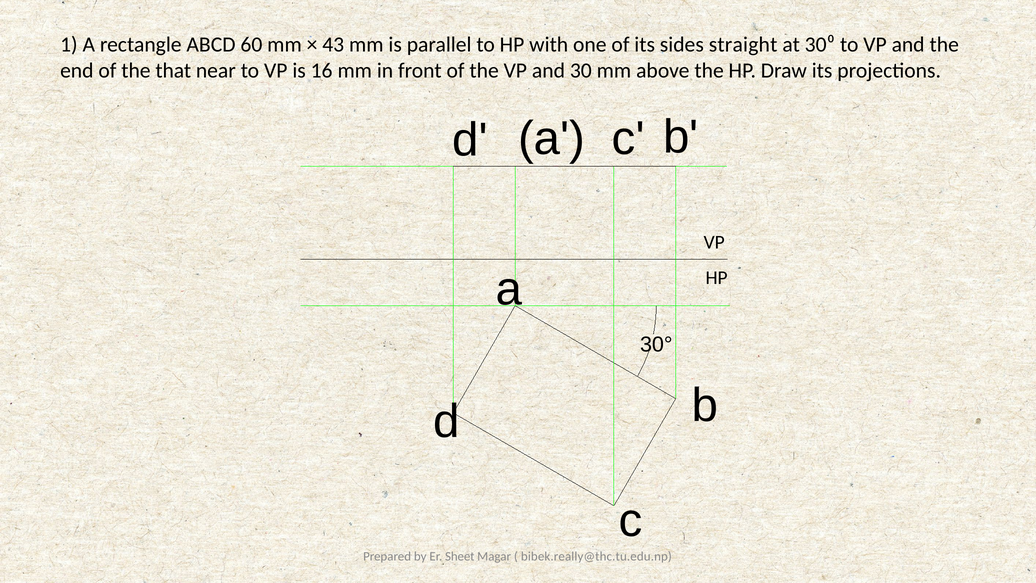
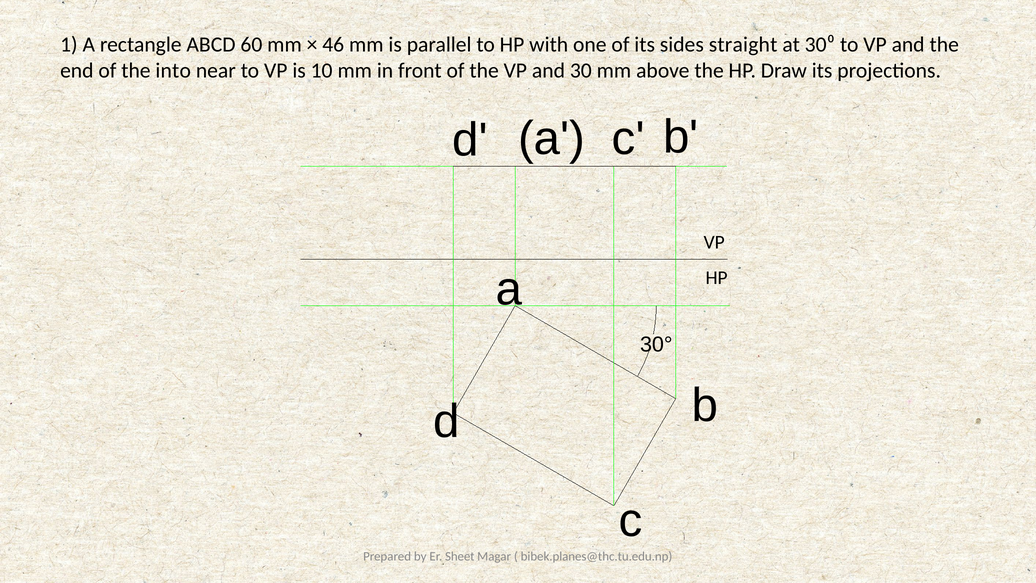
43: 43 -> 46
that: that -> into
16: 16 -> 10
bibek.really@thc.tu.edu.np: bibek.really@thc.tu.edu.np -> bibek.planes@thc.tu.edu.np
